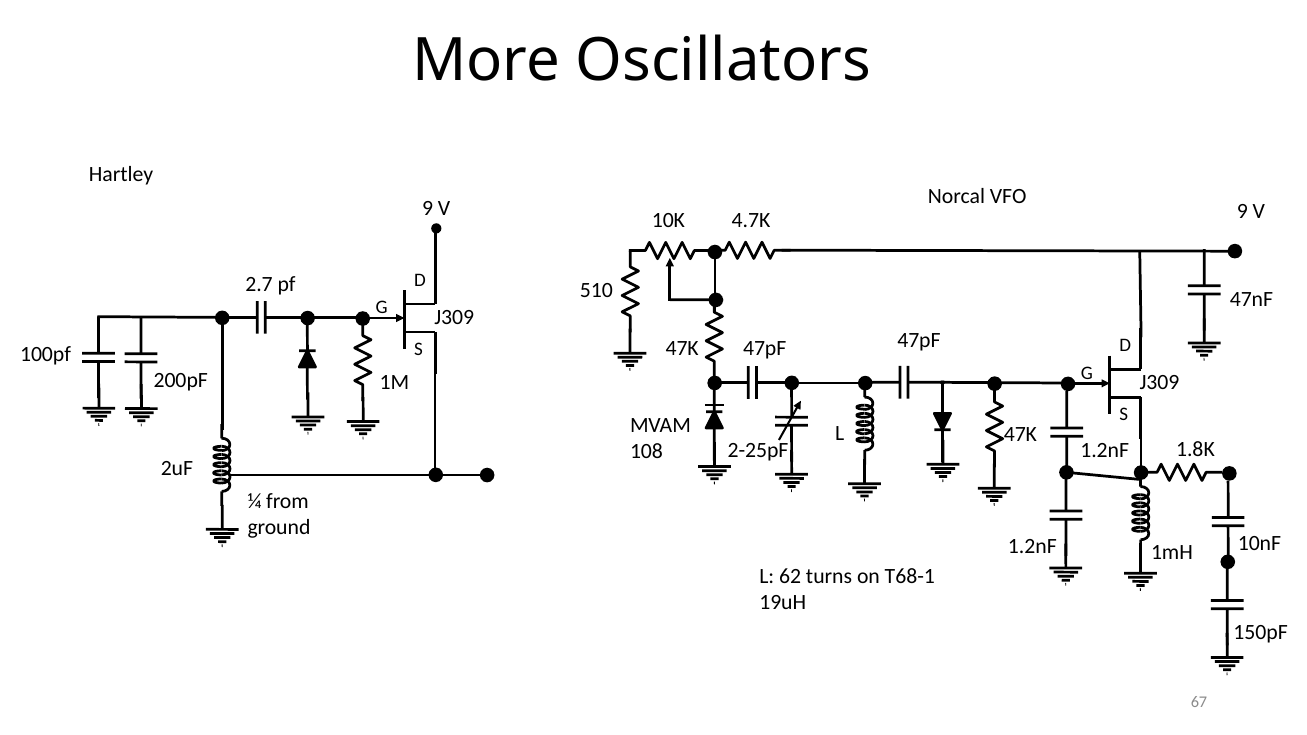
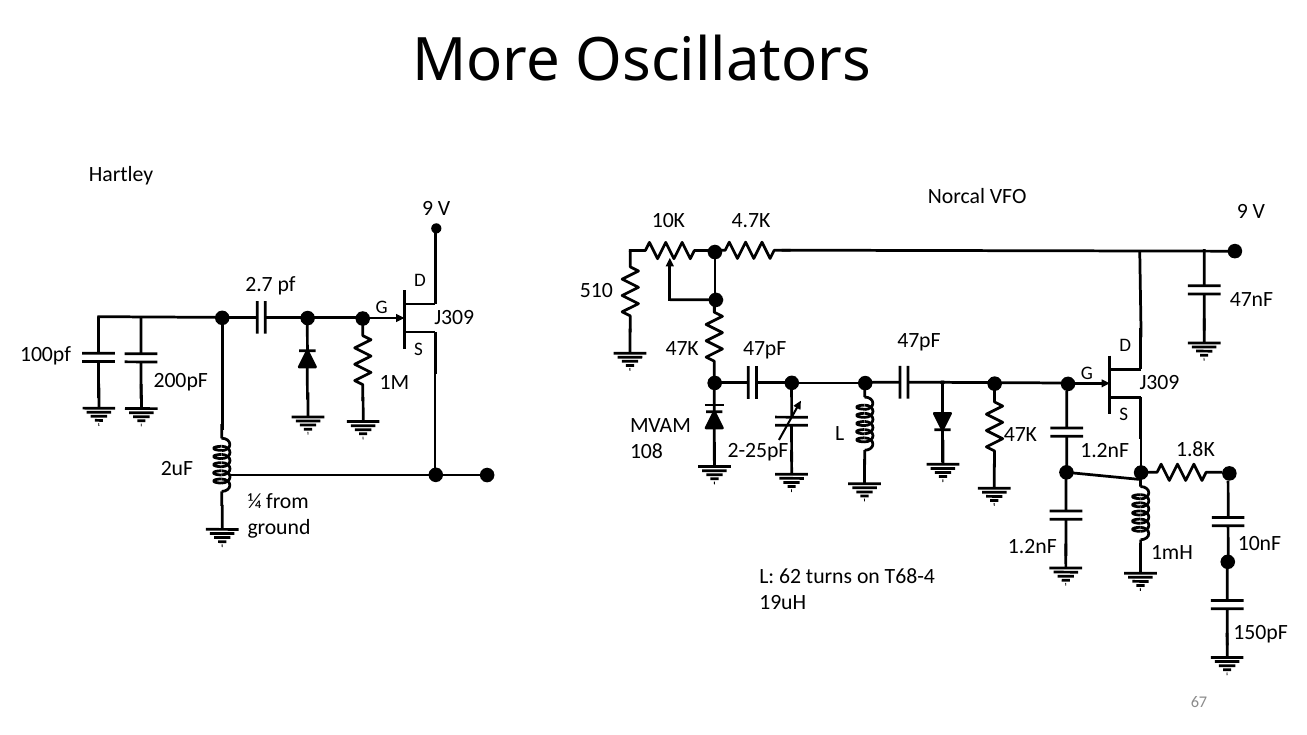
T68-1: T68-1 -> T68-4
